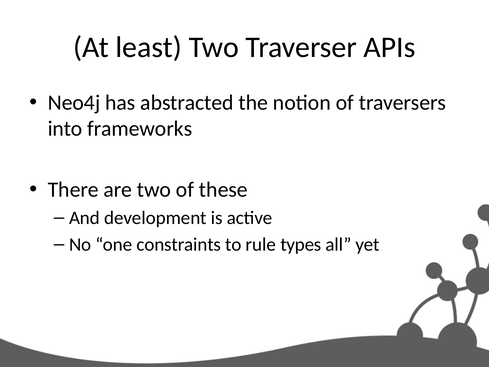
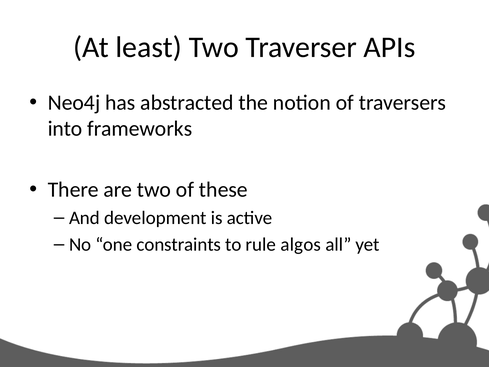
types: types -> algos
